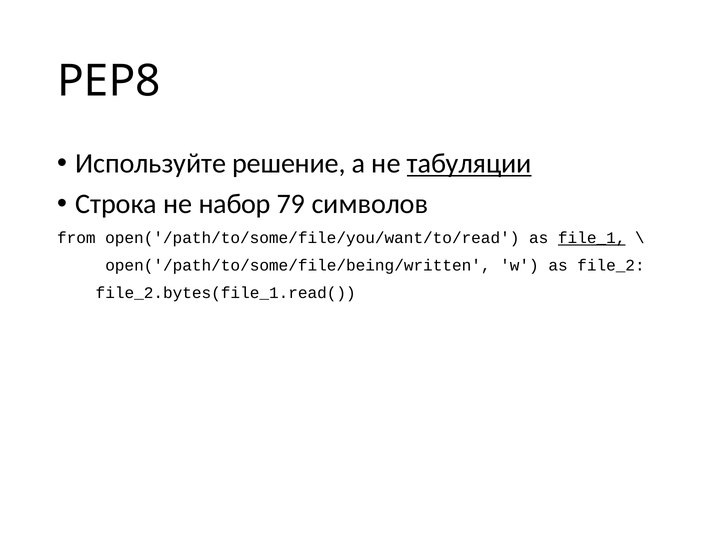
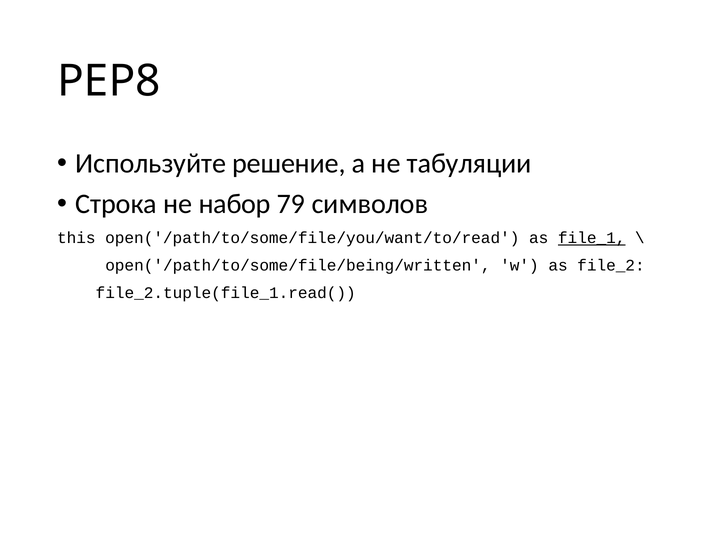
табуляции underline: present -> none
from: from -> this
file_2.bytes(file_1.read(: file_2.bytes(file_1.read( -> file_2.tuple(file_1.read(
